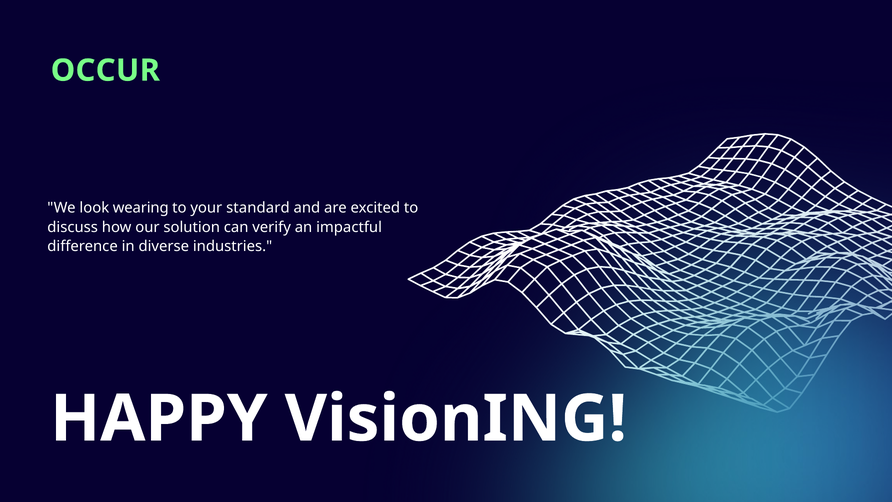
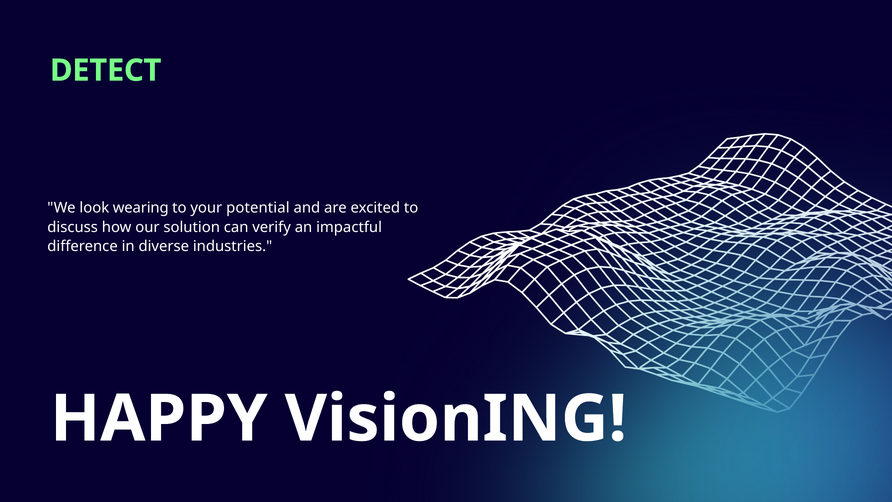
OCCUR: OCCUR -> DETECT
standard: standard -> potential
